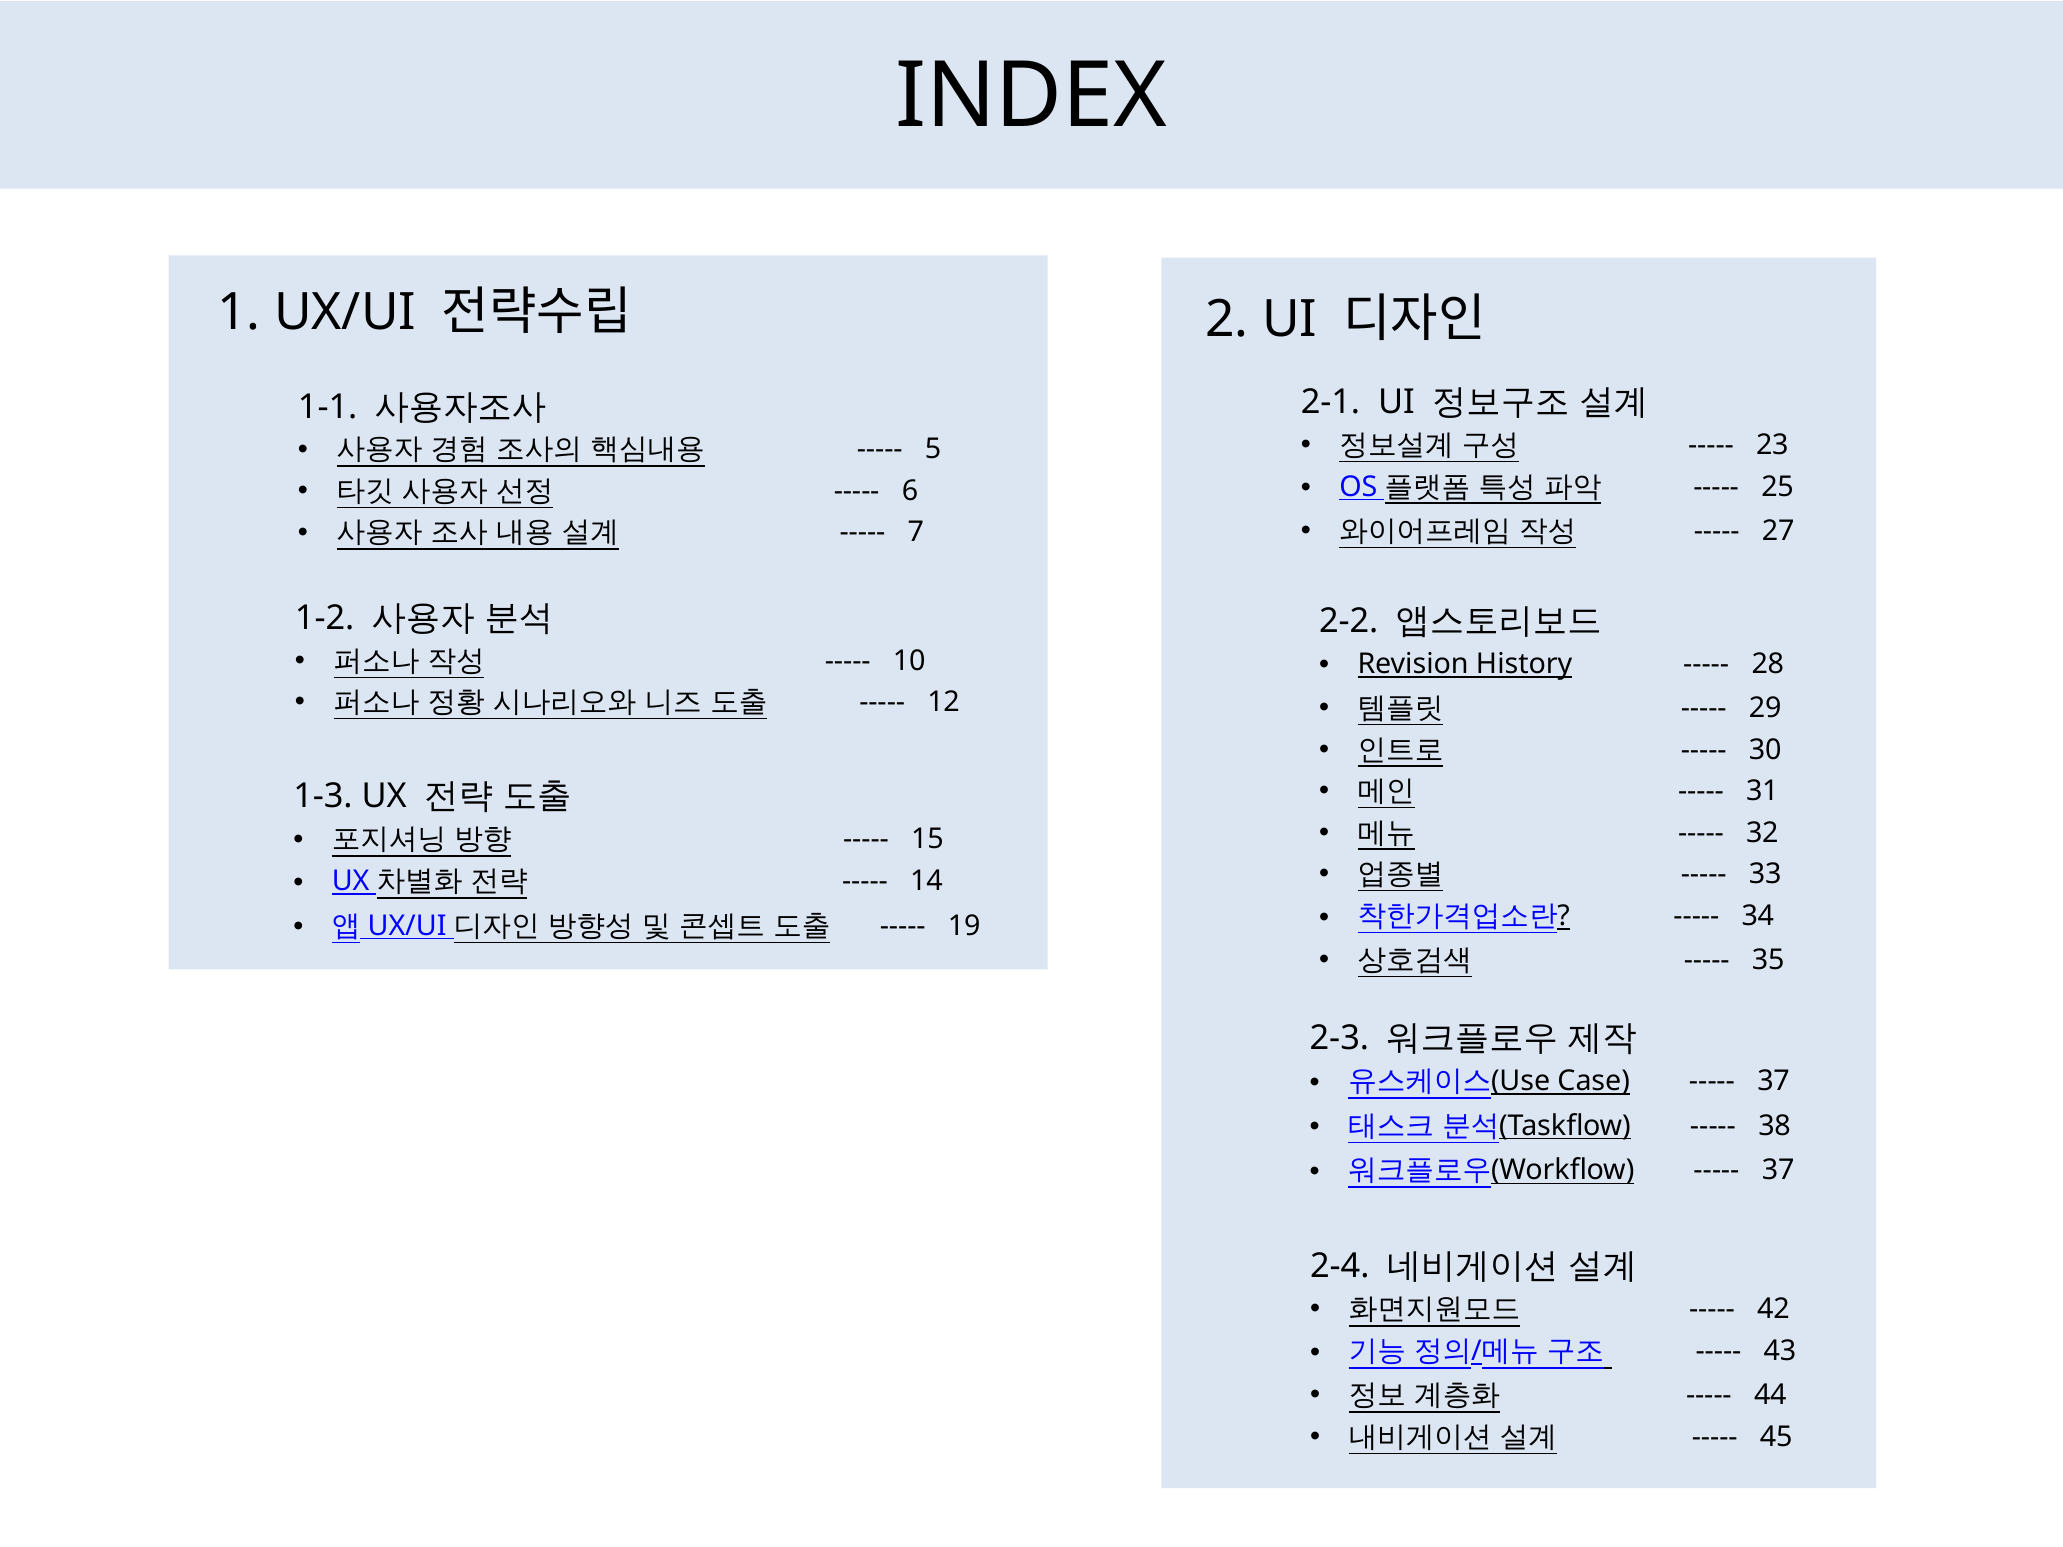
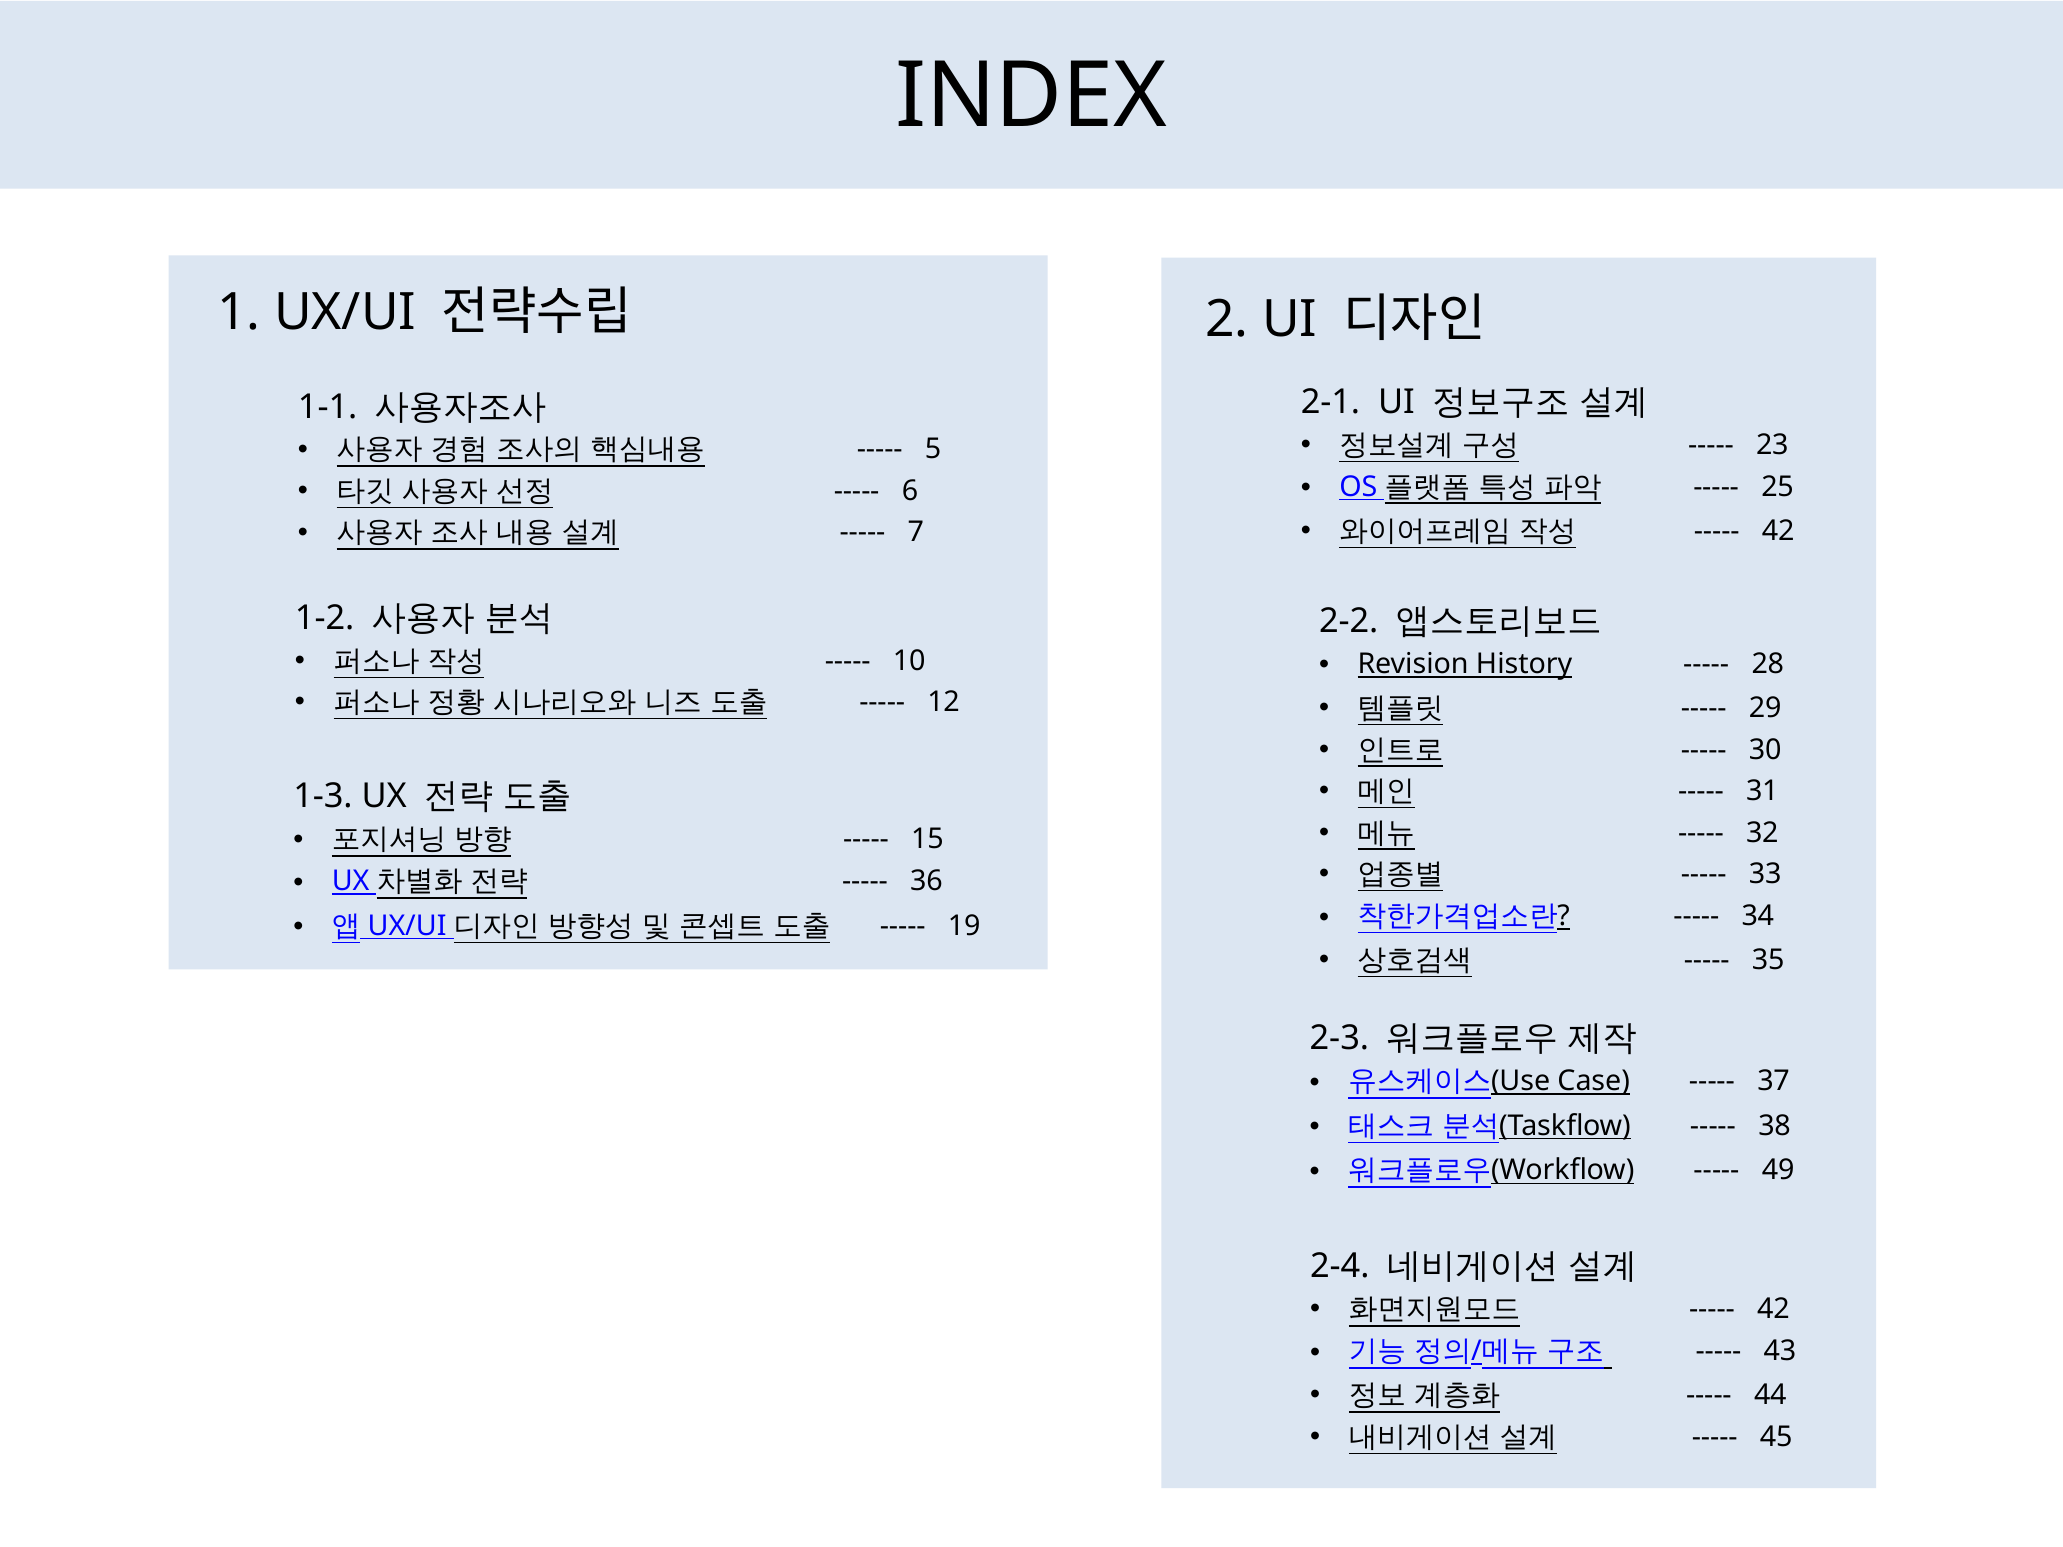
27 at (1778, 531): 27 -> 42
14: 14 -> 36
37 at (1778, 1171): 37 -> 49
